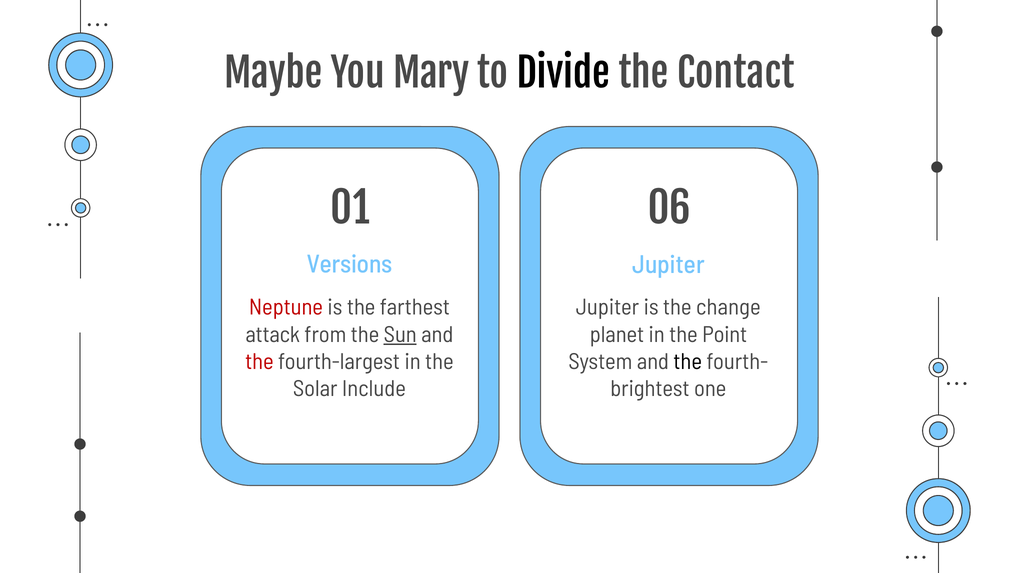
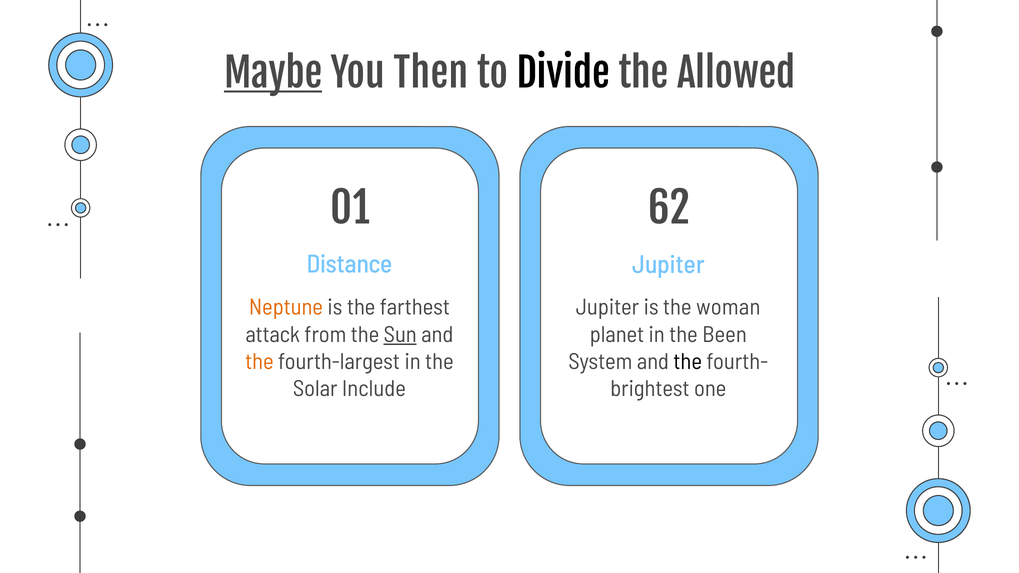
Maybe underline: none -> present
Mary: Mary -> Then
Contact: Contact -> Allowed
06: 06 -> 62
Versions: Versions -> Distance
Neptune colour: red -> orange
change: change -> woman
Point: Point -> Been
the at (259, 362) colour: red -> orange
